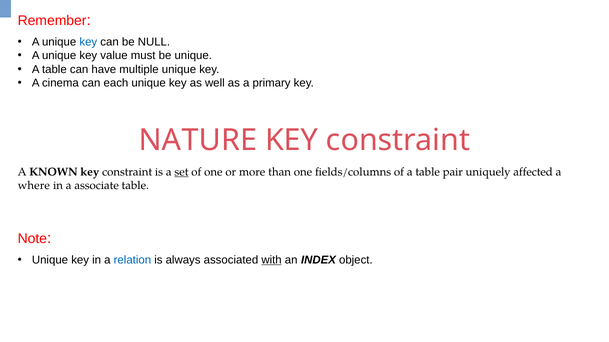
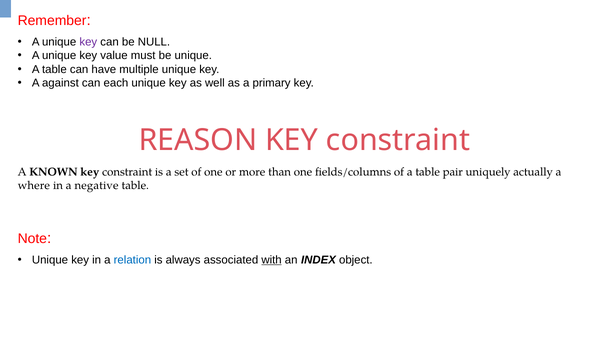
key at (88, 42) colour: blue -> purple
cinema: cinema -> against
NATURE: NATURE -> REASON
set underline: present -> none
affected: affected -> actually
associate: associate -> negative
